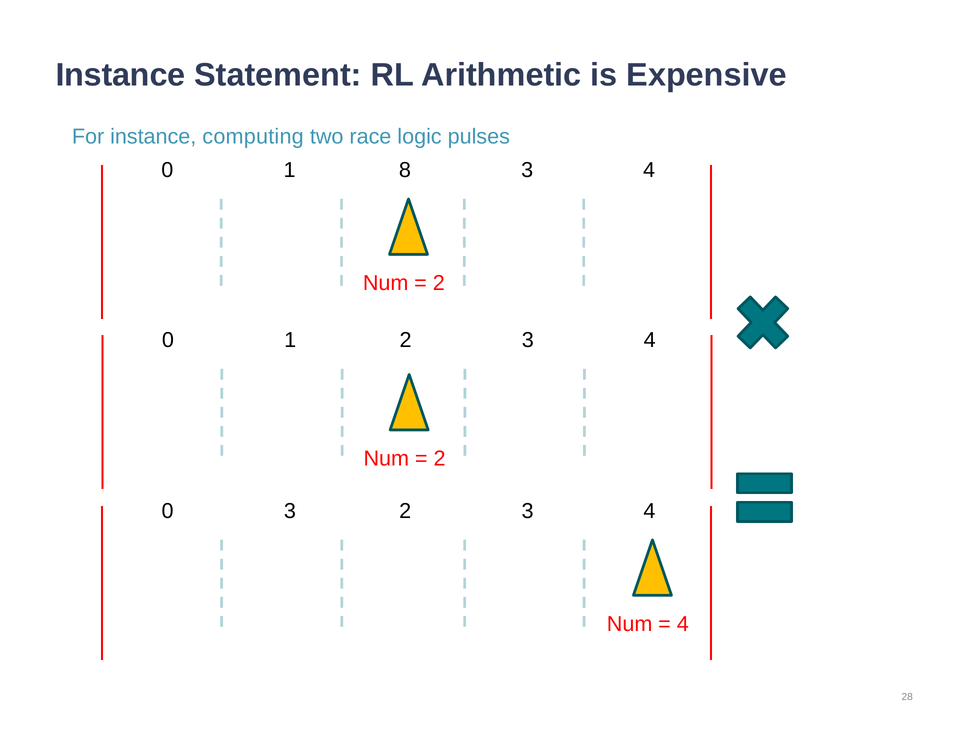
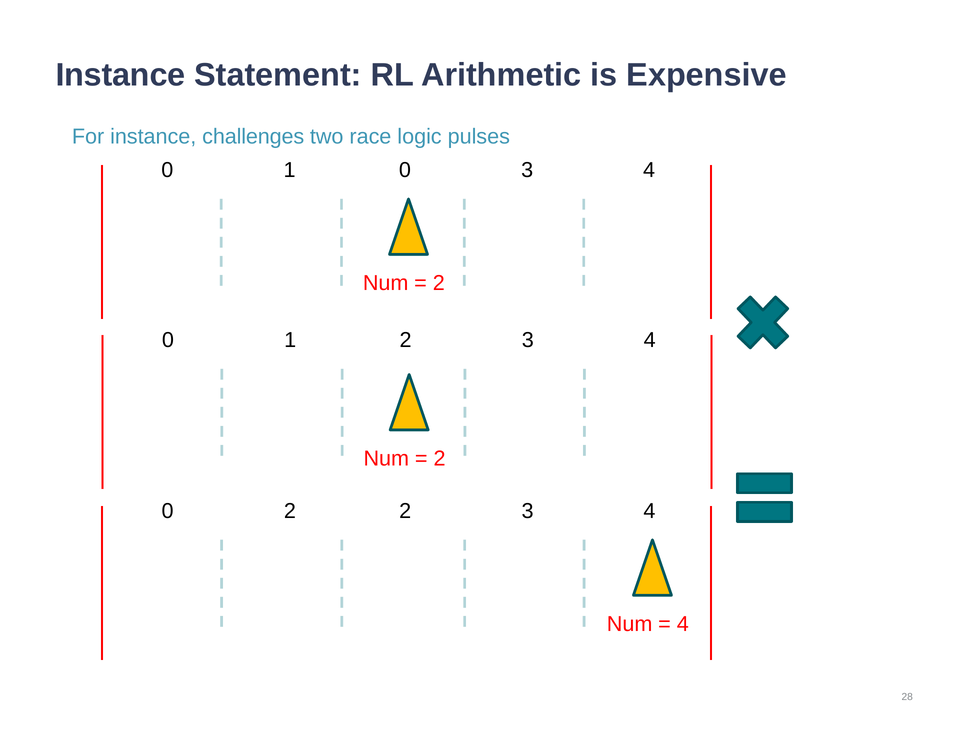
computing: computing -> challenges
1 8: 8 -> 0
0 3: 3 -> 2
